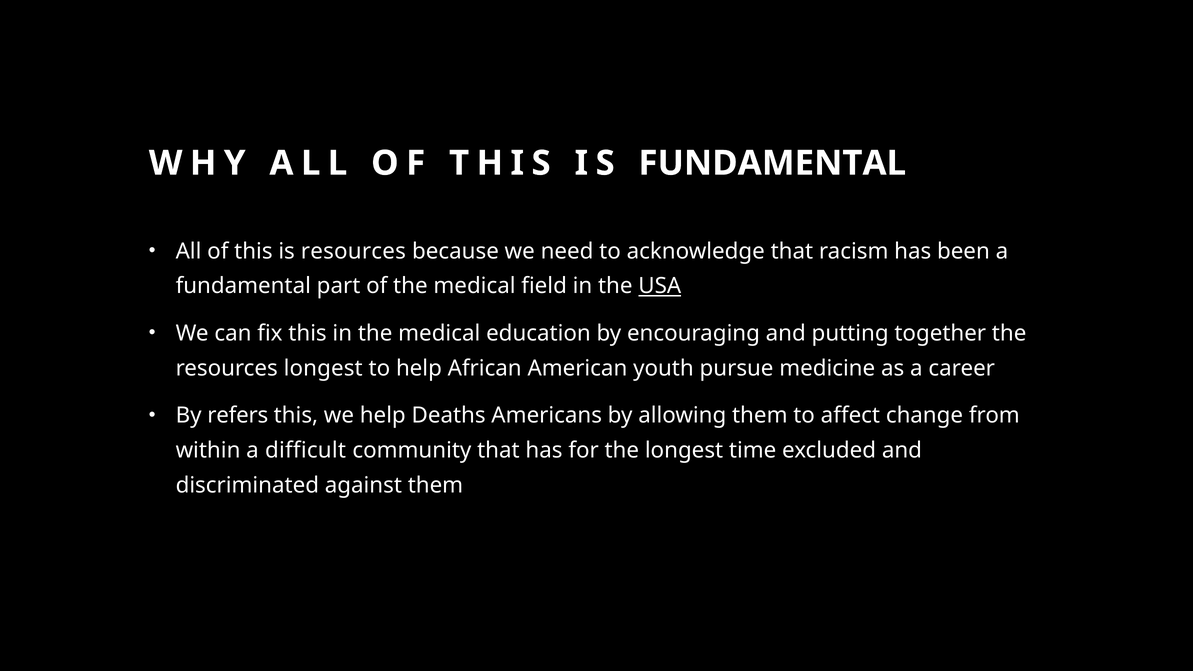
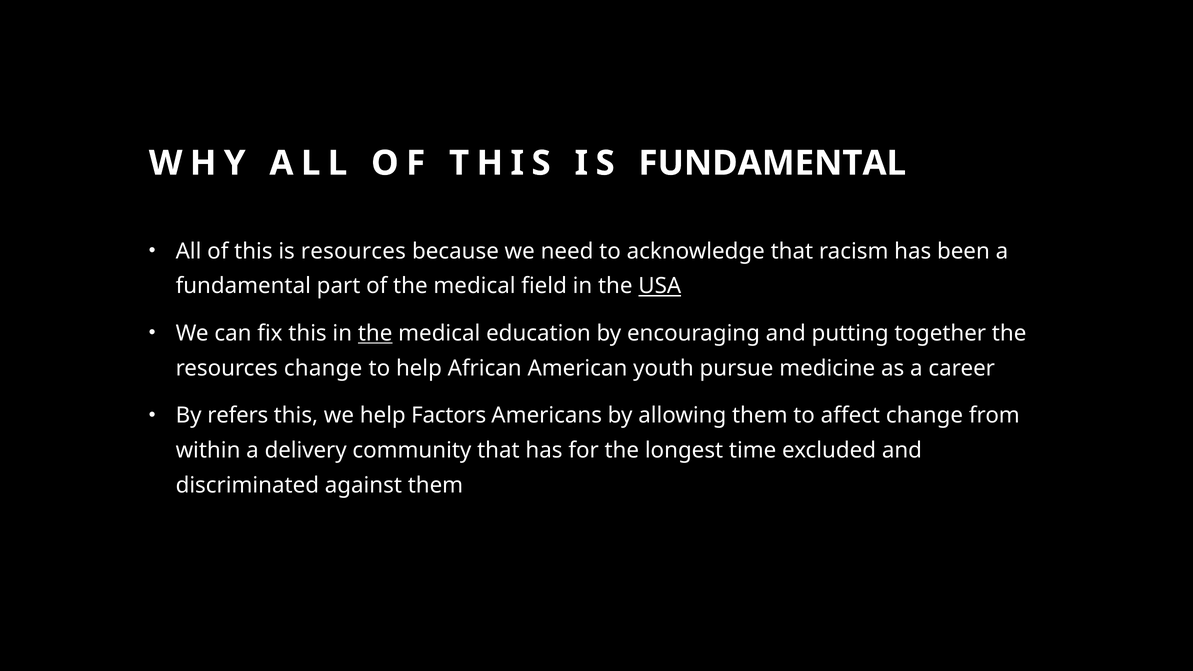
the at (375, 333) underline: none -> present
resources longest: longest -> change
Deaths: Deaths -> Factors
difficult: difficult -> delivery
